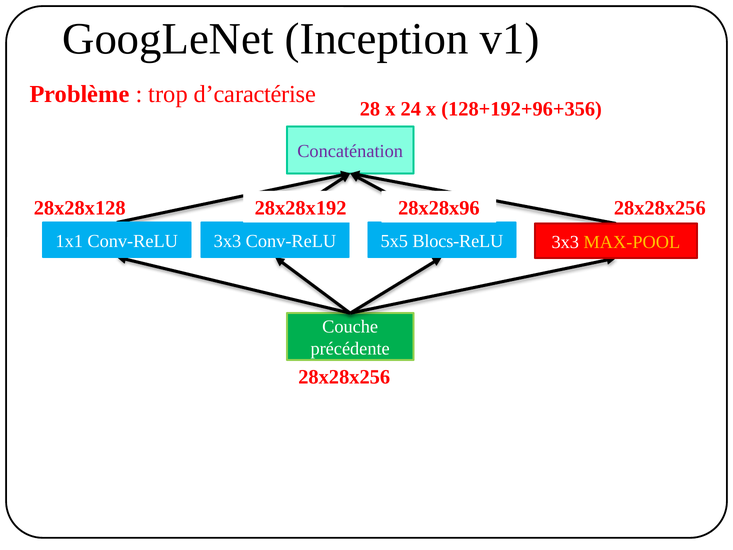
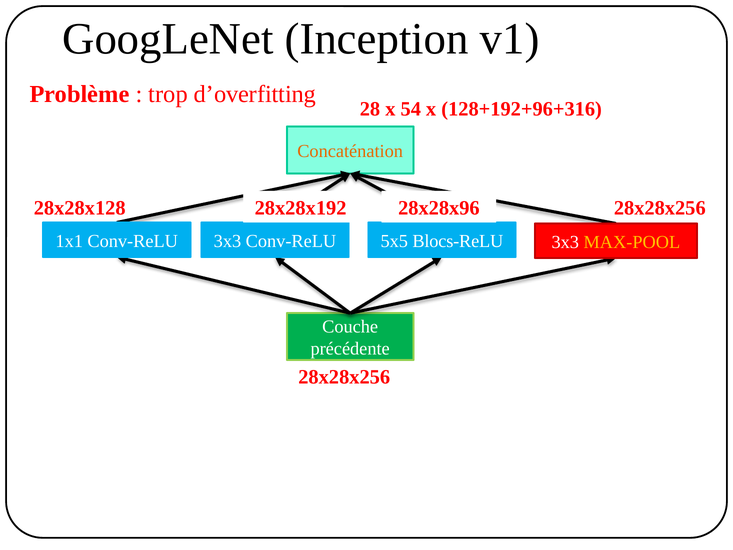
d’caractérise: d’caractérise -> d’overfitting
24: 24 -> 54
128+192+96+356: 128+192+96+356 -> 128+192+96+316
Concaténation colour: purple -> orange
